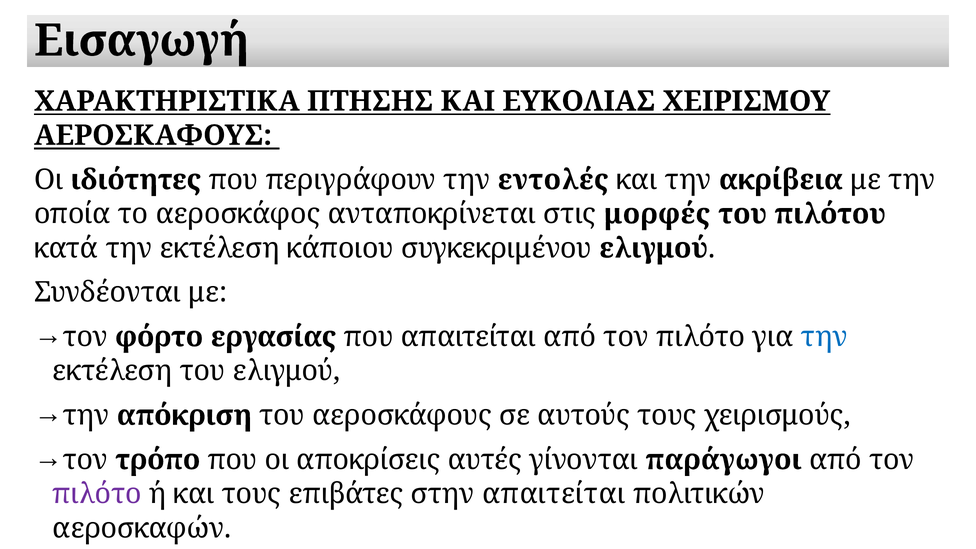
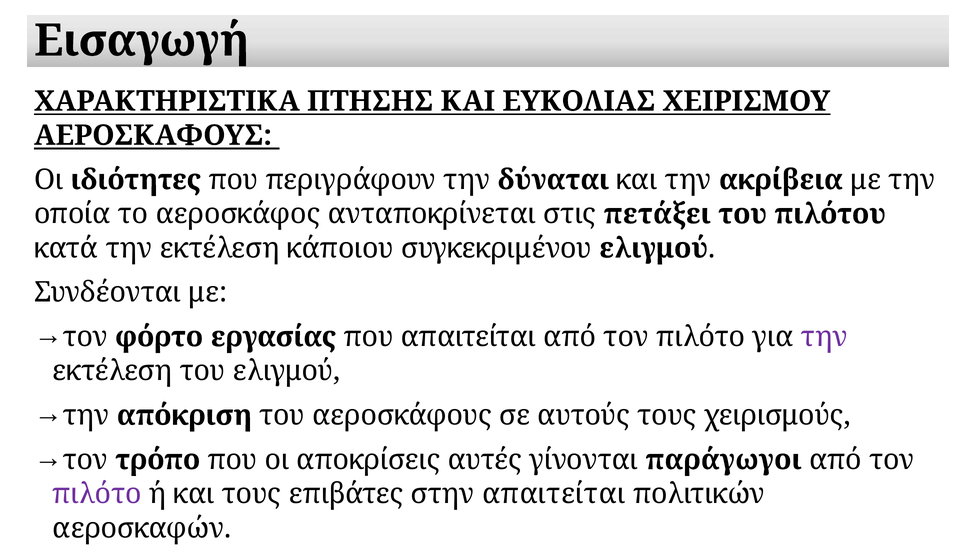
εντολές: εντολές -> δύναται
μορφές: μορφές -> πετάξει
την at (824, 337) colour: blue -> purple
